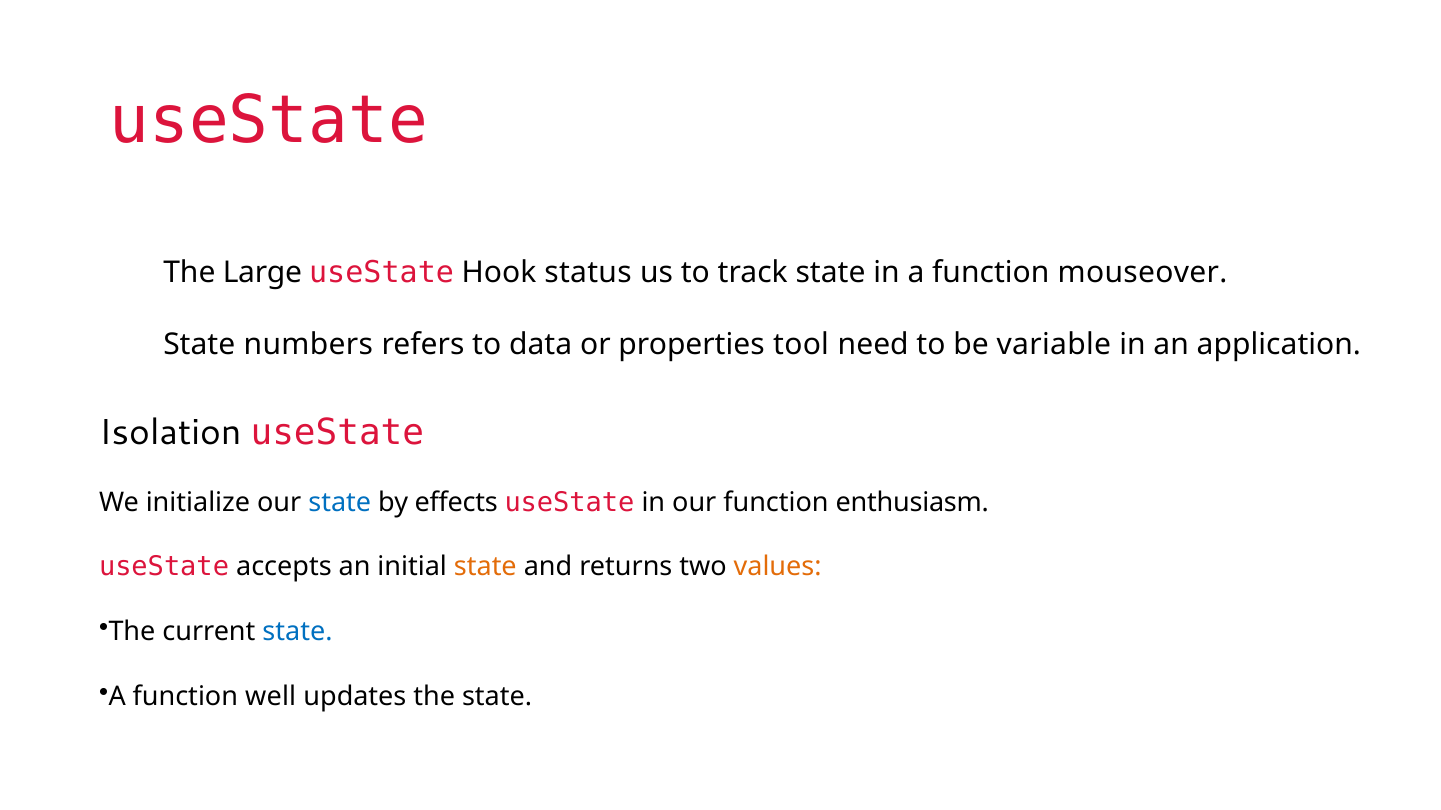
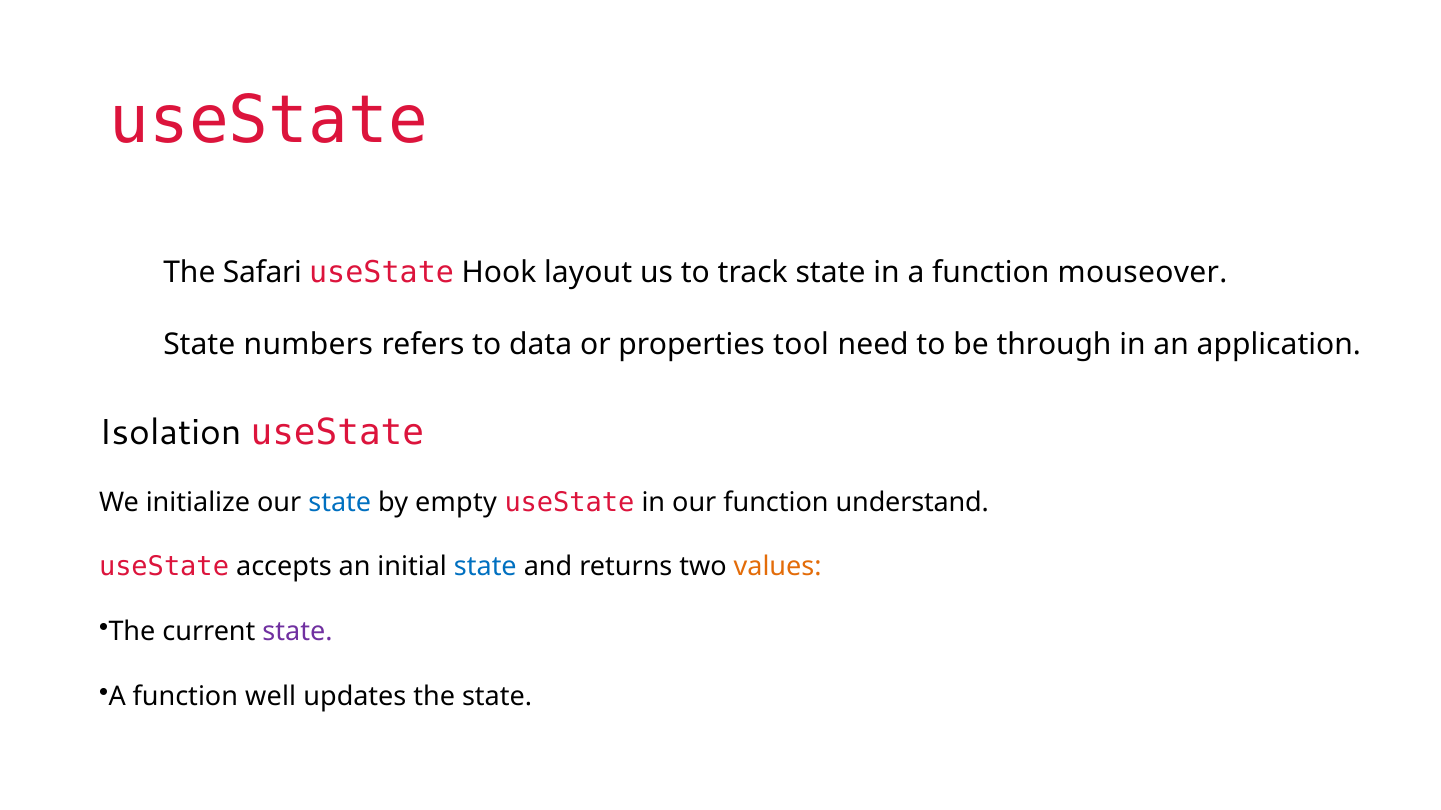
Large: Large -> Safari
status: status -> layout
variable: variable -> through
effects: effects -> empty
enthusiasm: enthusiasm -> understand
state at (485, 567) colour: orange -> blue
state at (297, 632) colour: blue -> purple
